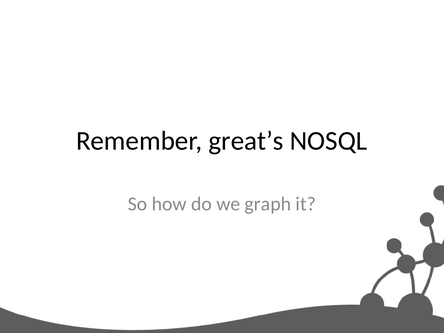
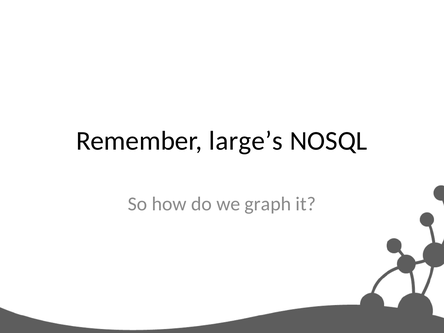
great’s: great’s -> large’s
